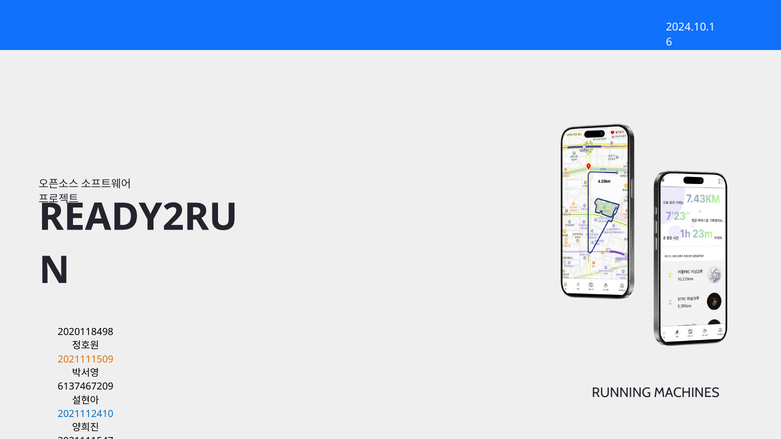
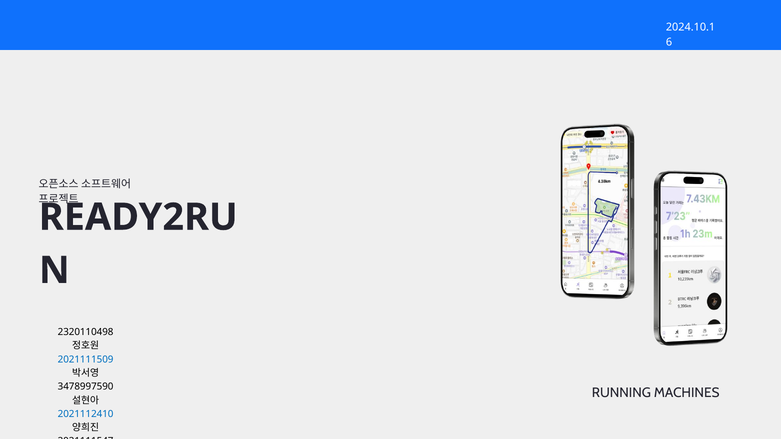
2020118498: 2020118498 -> 2320110498
2021111509 colour: orange -> blue
6137467209: 6137467209 -> 3478997590
